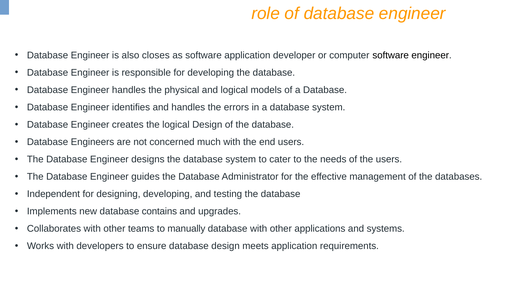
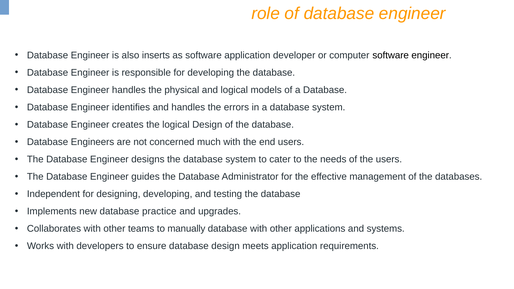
closes: closes -> inserts
contains: contains -> practice
